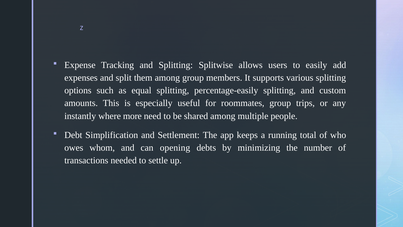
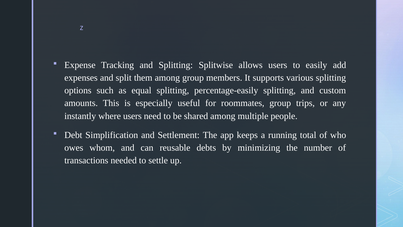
where more: more -> users
opening: opening -> reusable
